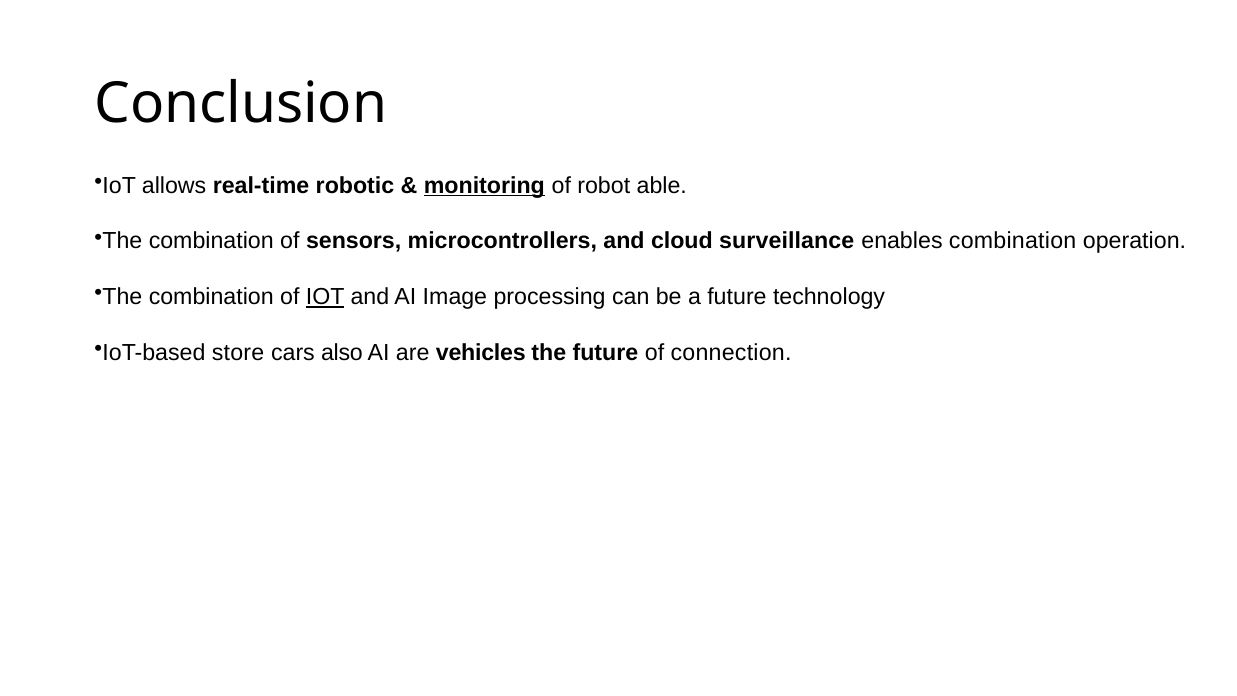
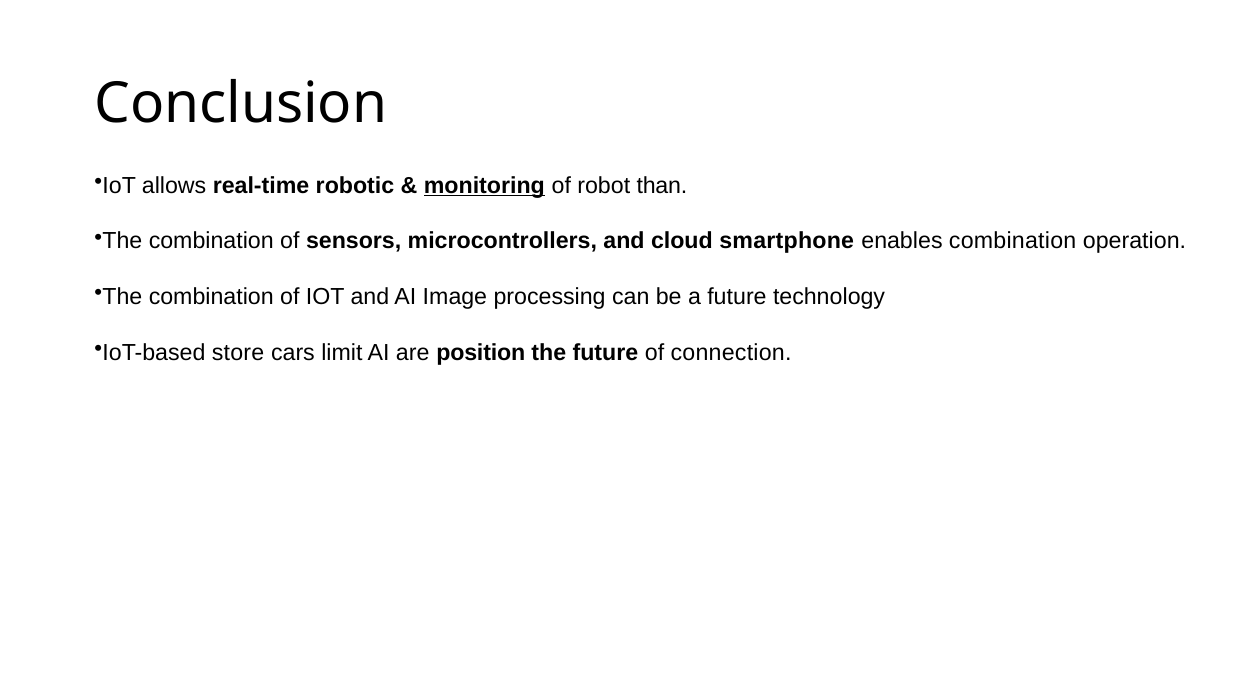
able: able -> than
surveillance: surveillance -> smartphone
IOT at (325, 297) underline: present -> none
also: also -> limit
vehicles: vehicles -> position
